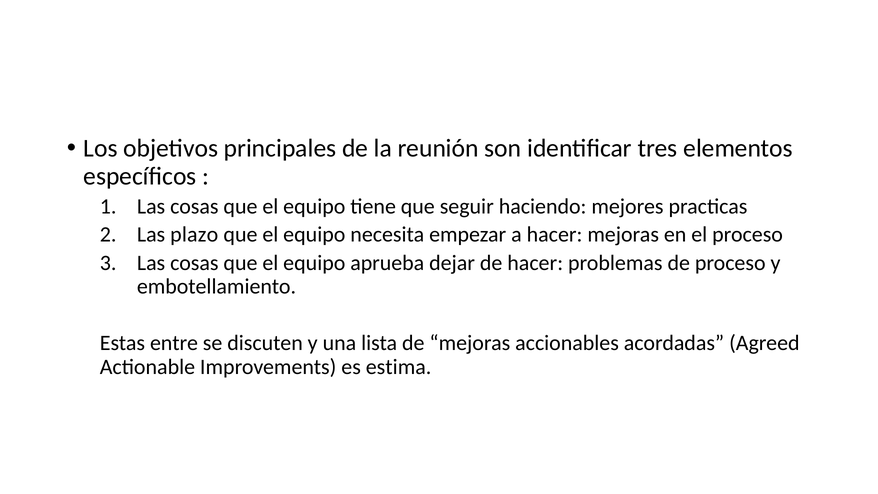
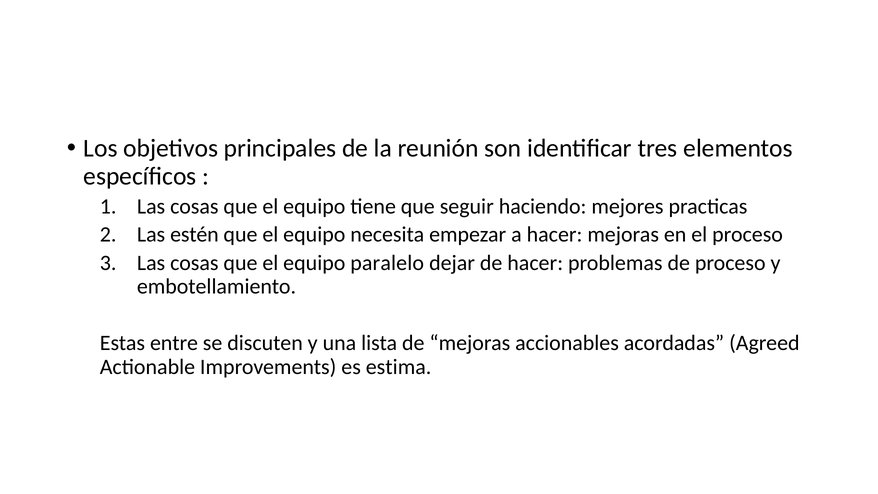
plazo: plazo -> estén
aprueba: aprueba -> paralelo
